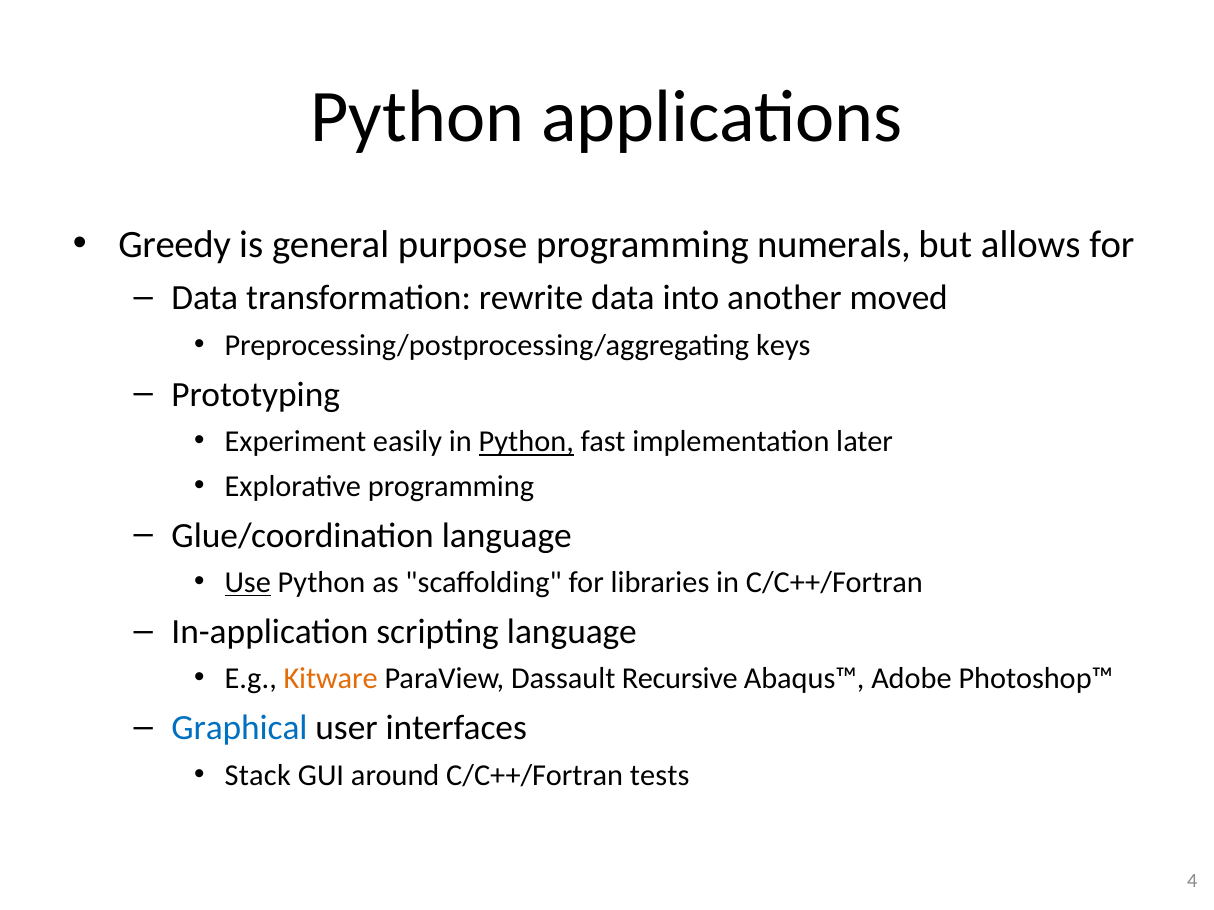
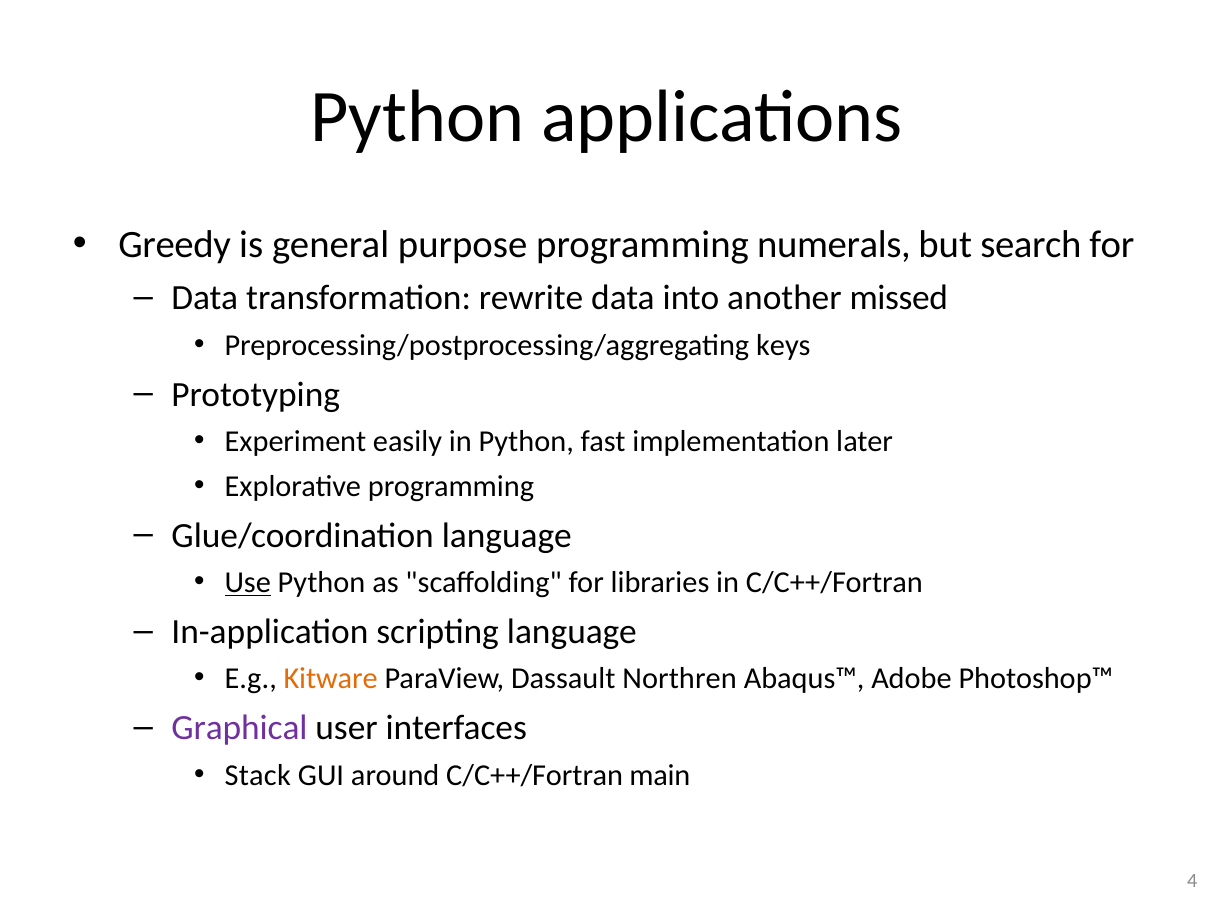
allows: allows -> search
moved: moved -> missed
Python at (526, 442) underline: present -> none
Recursive: Recursive -> Northren
Graphical colour: blue -> purple
tests: tests -> main
